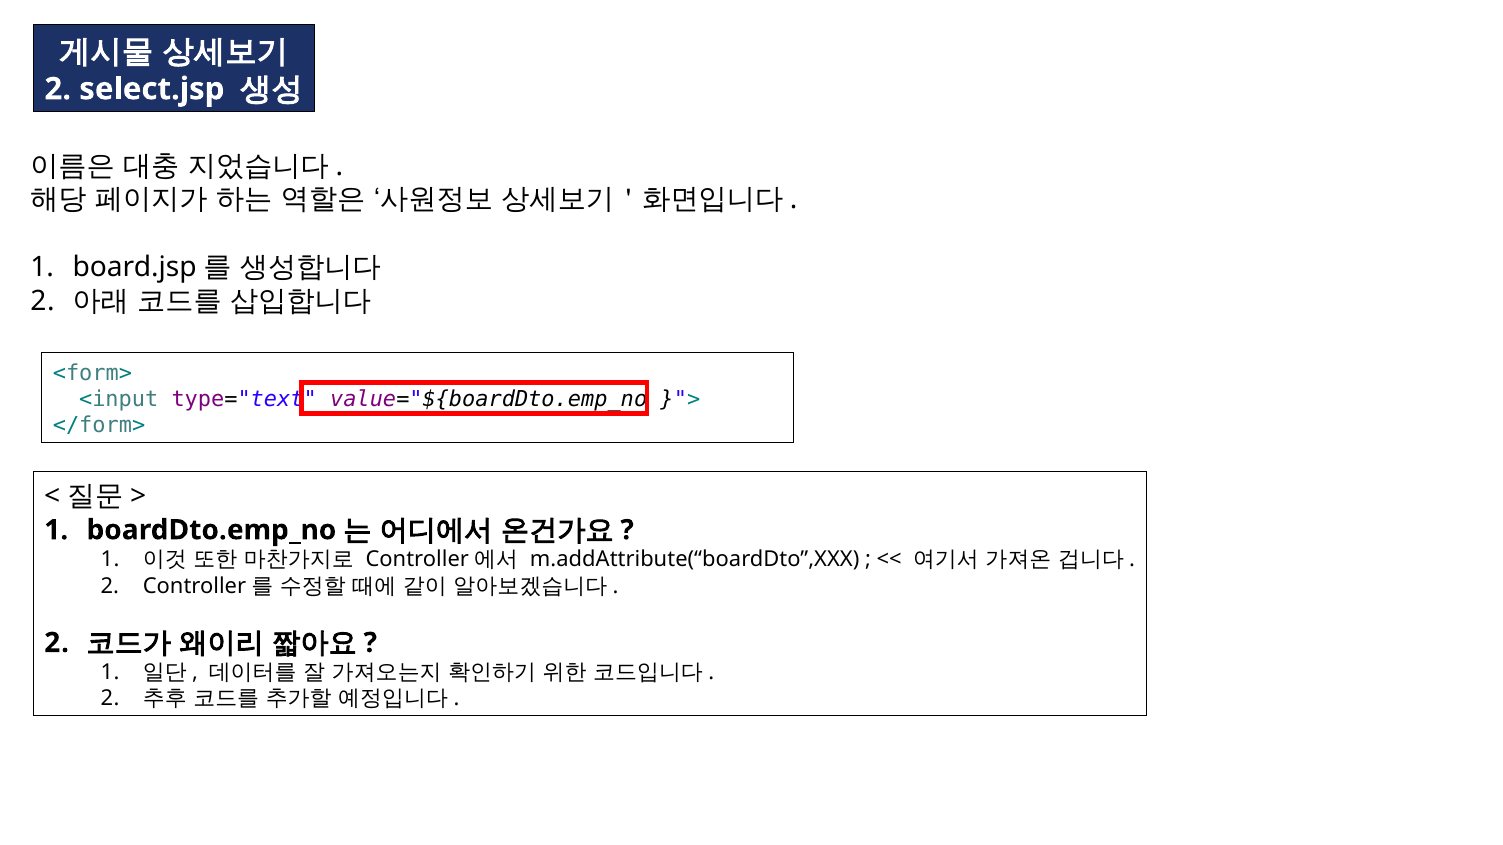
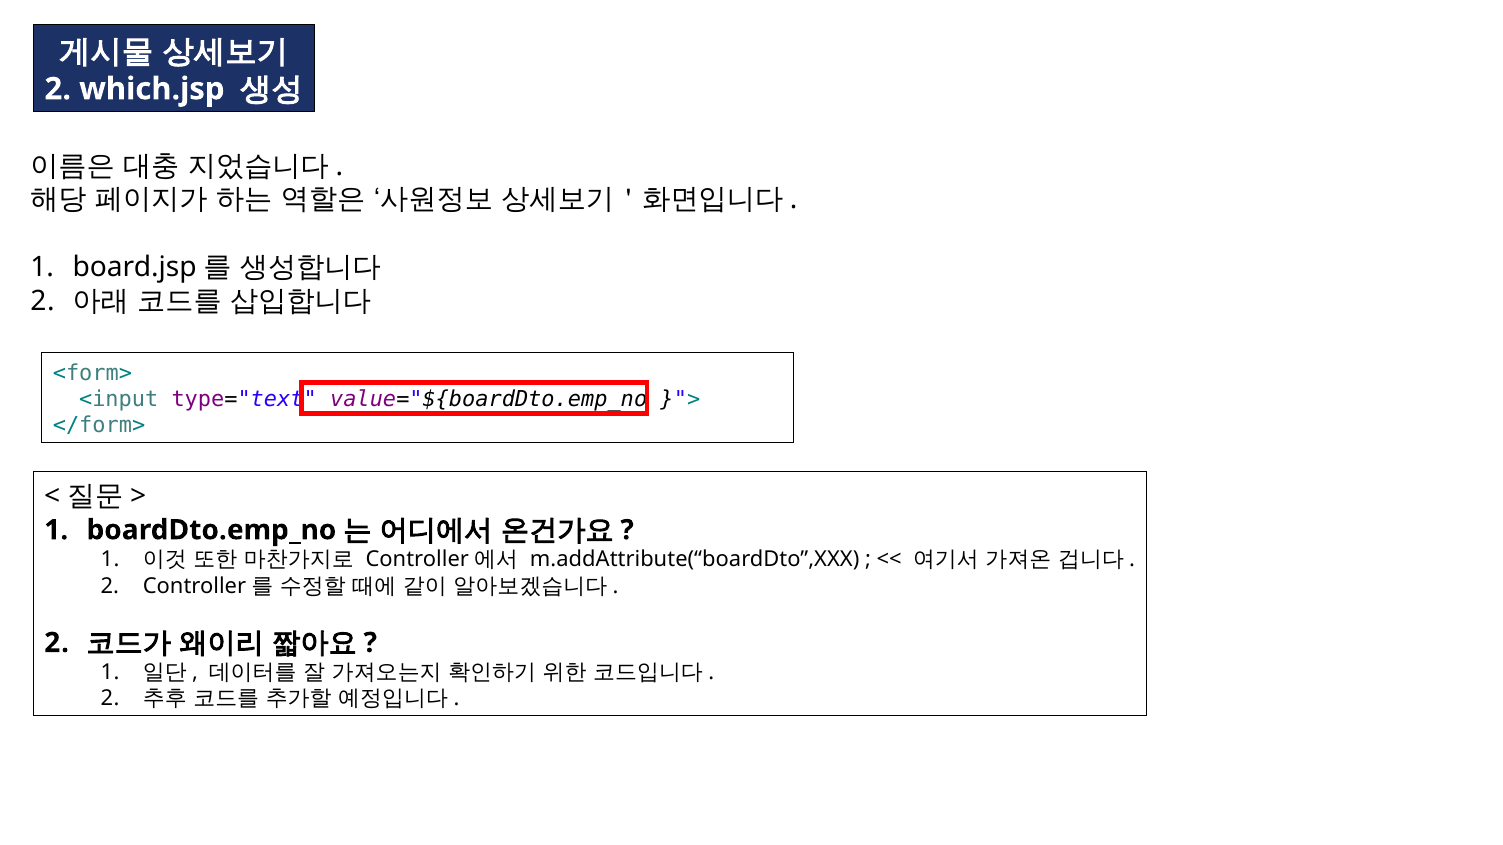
select.jsp: select.jsp -> which.jsp
